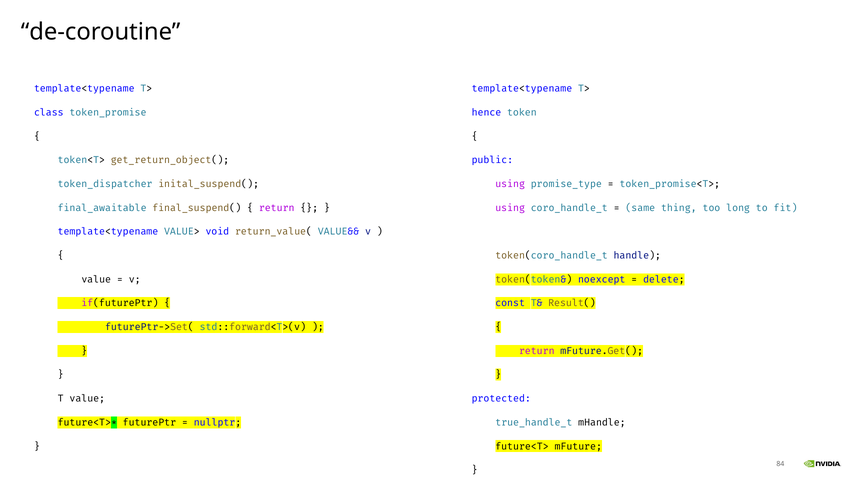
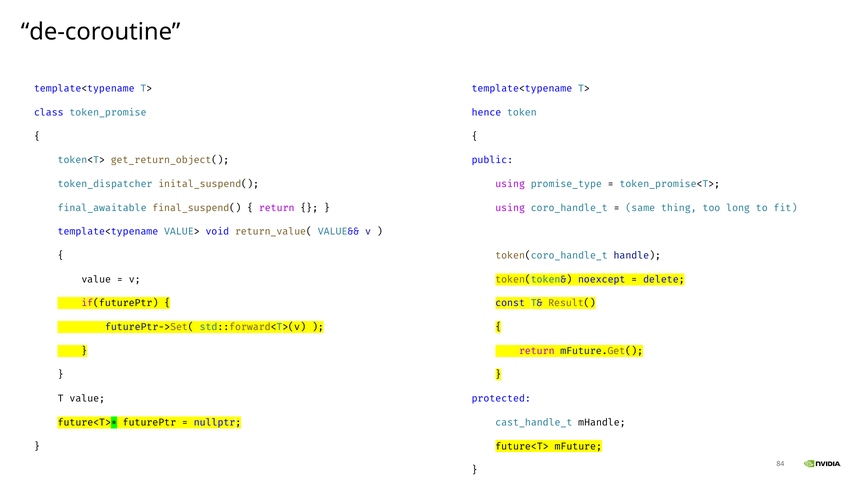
true_handle_t: true_handle_t -> cast_handle_t
